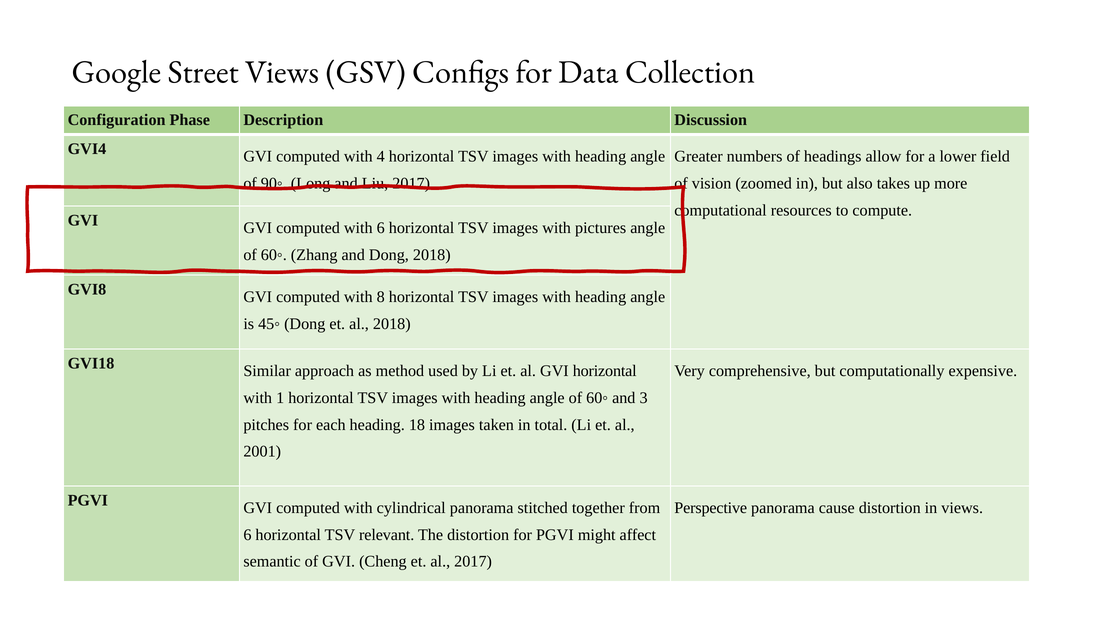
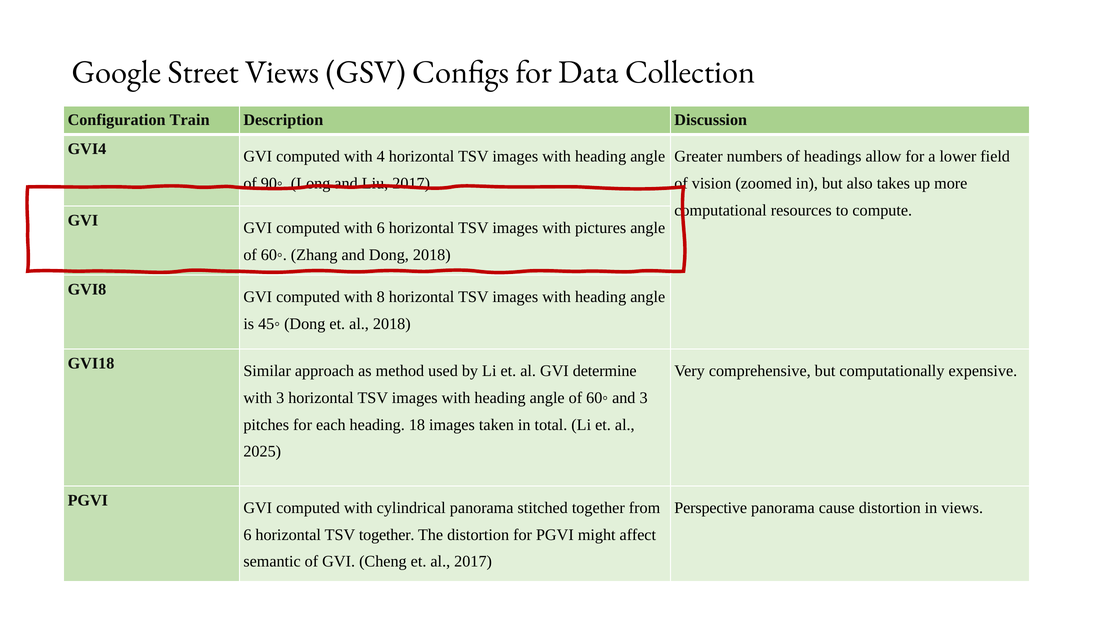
Phase: Phase -> Train
GVI horizontal: horizontal -> determine
with 1: 1 -> 3
2001: 2001 -> 2025
TSV relevant: relevant -> together
